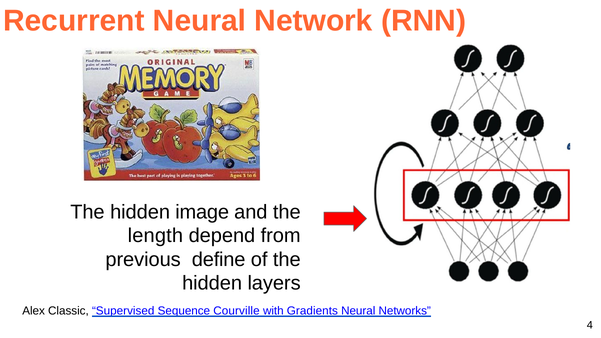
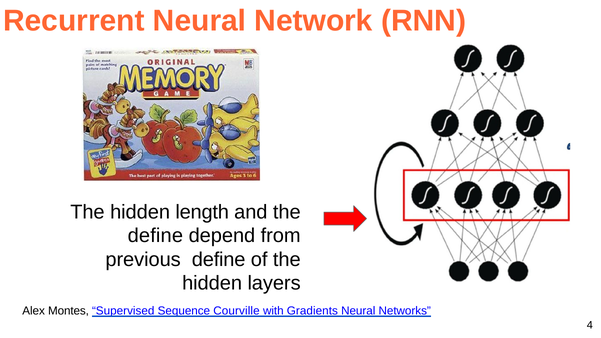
image: image -> length
length at (155, 236): length -> define
Classic: Classic -> Montes
